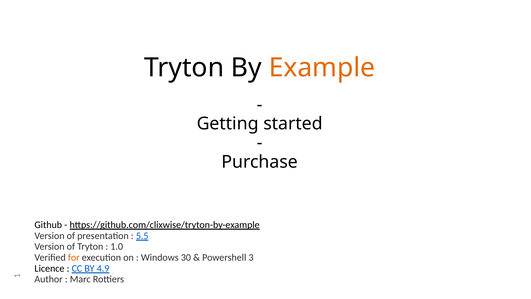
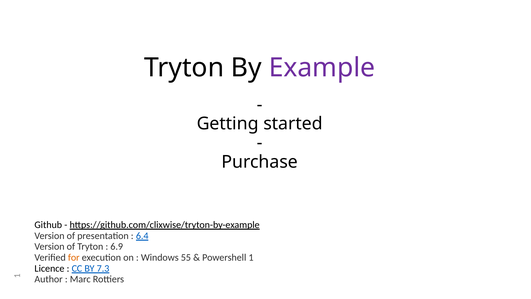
Example colour: orange -> purple
5.5: 5.5 -> 6.4
1.0: 1.0 -> 6.9
30: 30 -> 55
Powershell 3: 3 -> 1
4.9: 4.9 -> 7.3
